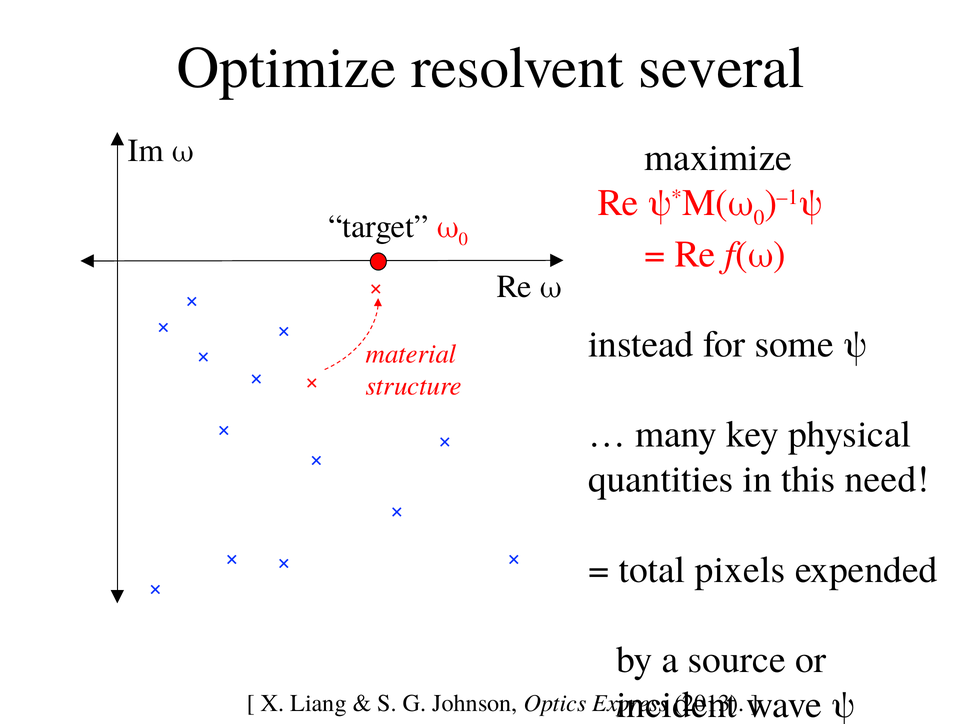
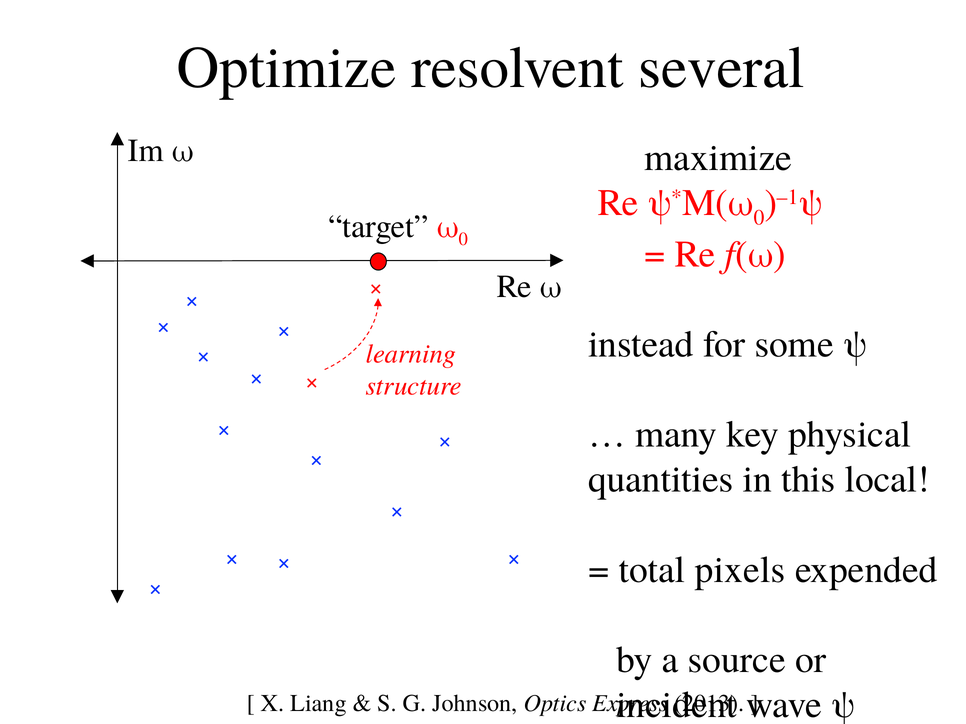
material: material -> learning
need: need -> local
